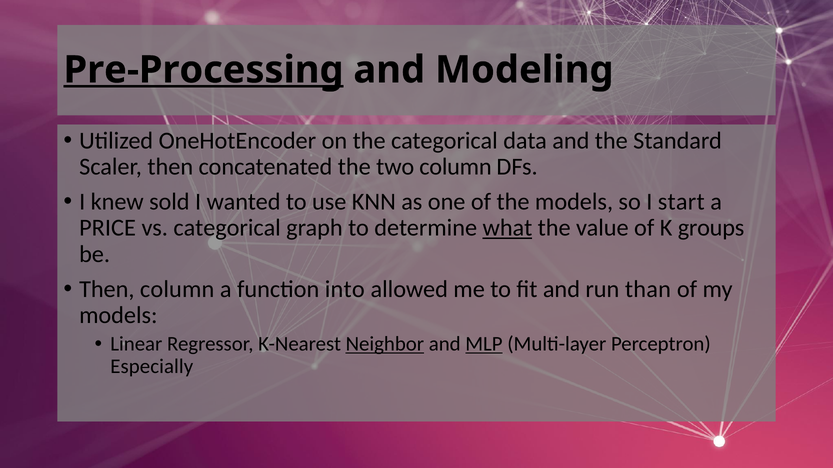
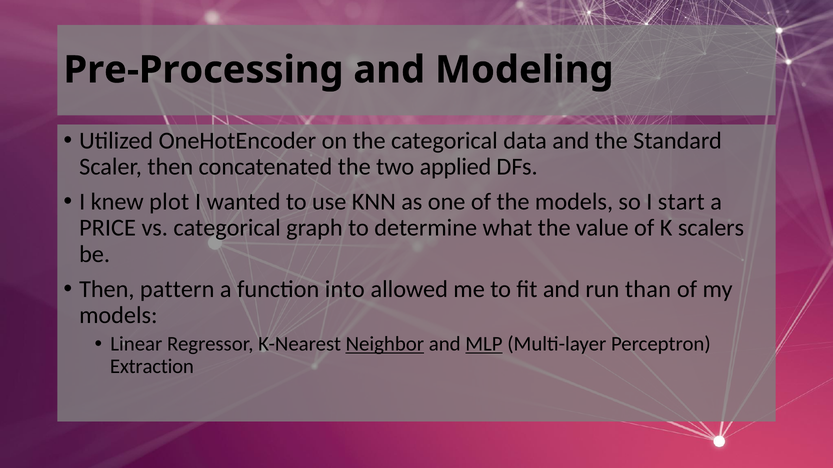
Pre-Processing underline: present -> none
two column: column -> applied
sold: sold -> plot
what underline: present -> none
groups: groups -> scalers
Then column: column -> pattern
Especially: Especially -> Extraction
